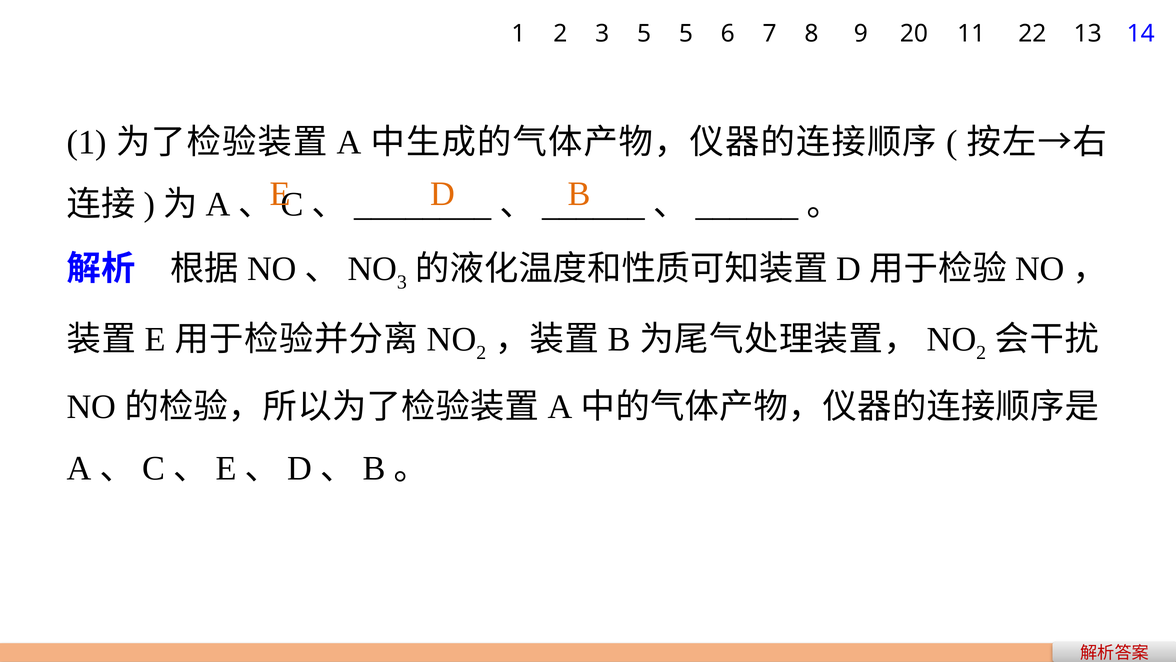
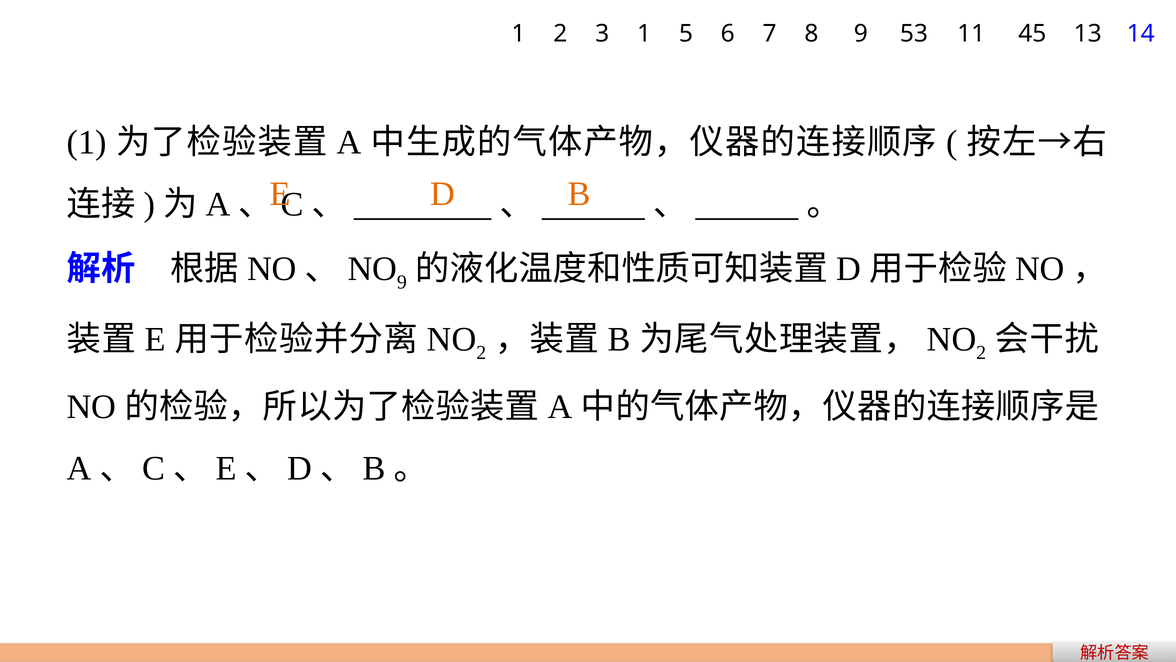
3 5: 5 -> 1
20: 20 -> 53
22: 22 -> 45
3 at (402, 282): 3 -> 9
